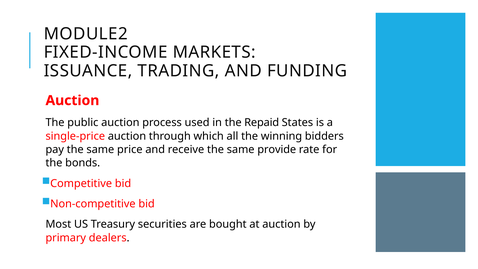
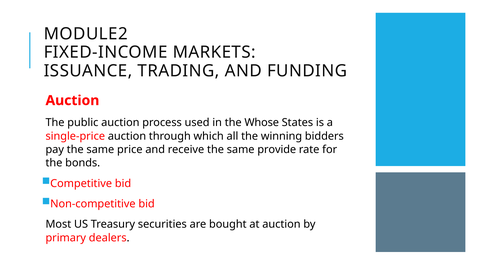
Repaid: Repaid -> Whose
